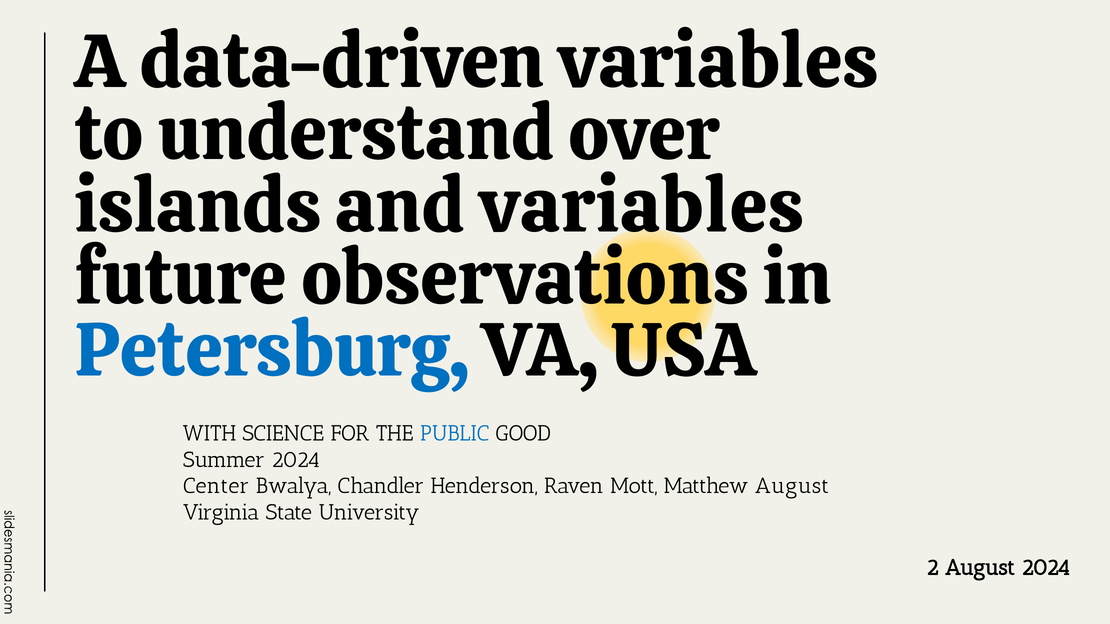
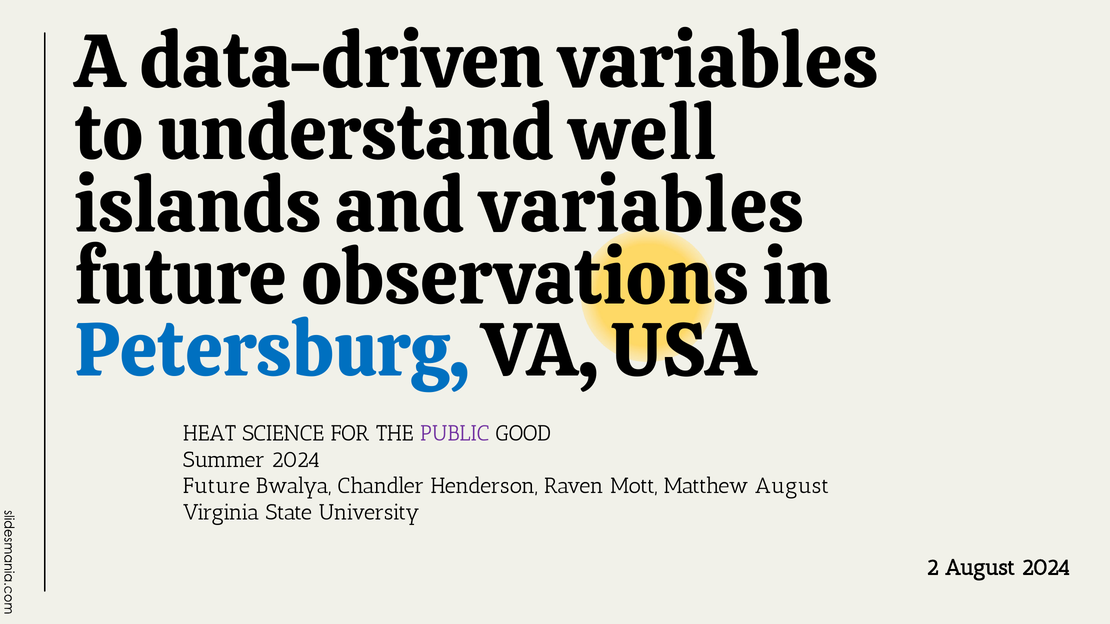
over: over -> well
WITH: WITH -> HEAT
PUBLIC colour: blue -> purple
Center at (216, 486): Center -> Future
